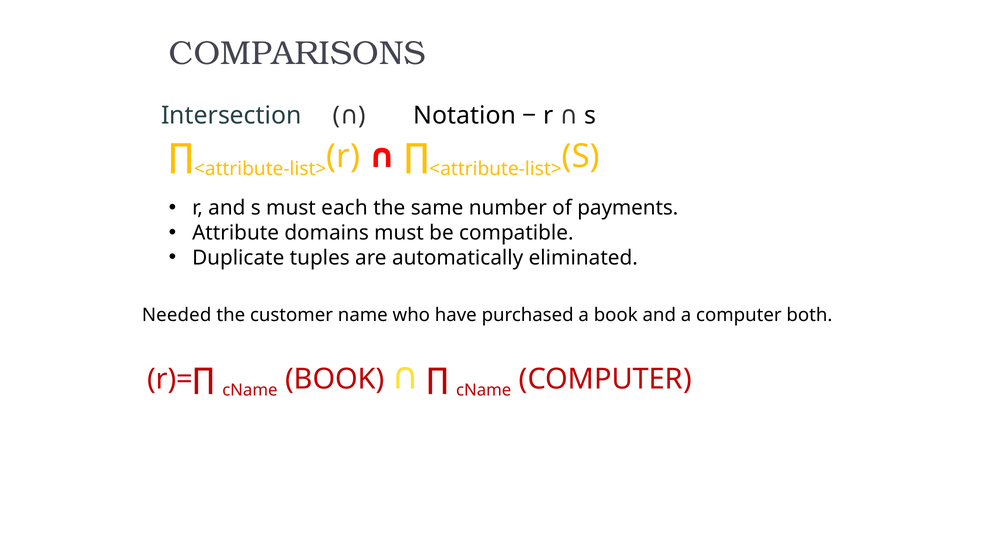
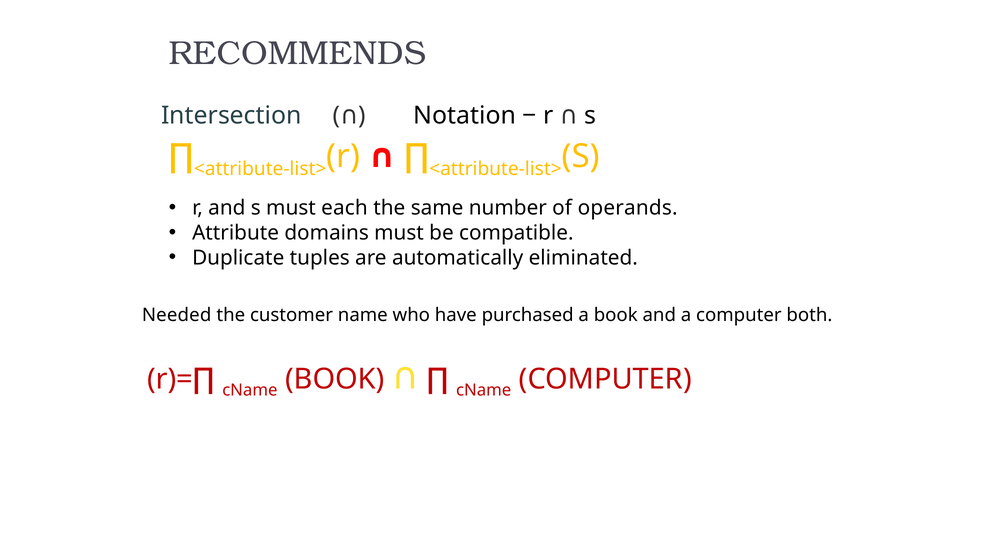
COMPARISONS: COMPARISONS -> RECOMMENDS
payments: payments -> operands
